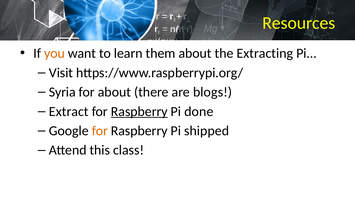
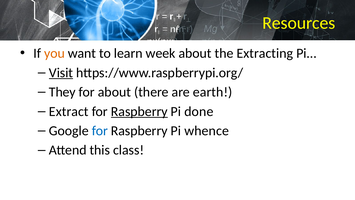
them: them -> week
Visit underline: none -> present
Syria: Syria -> They
blogs: blogs -> earth
for at (100, 131) colour: orange -> blue
shipped: shipped -> whence
